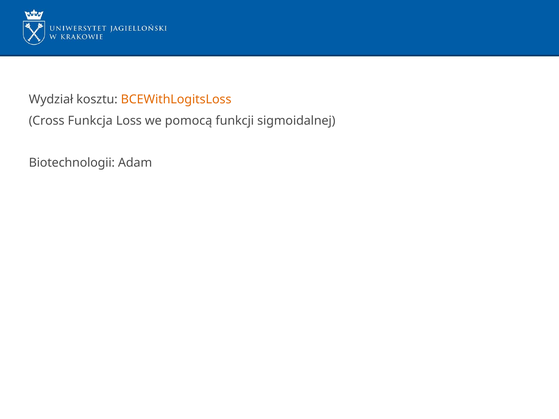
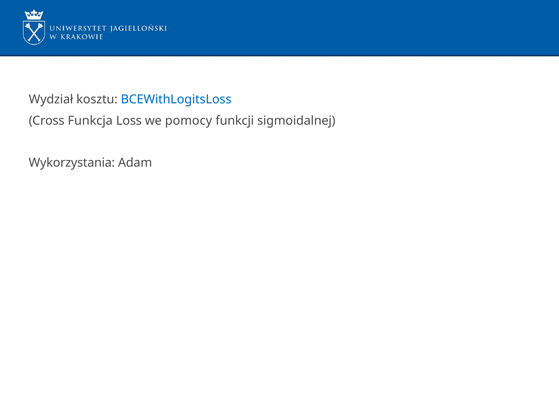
BCEWithLogitsLoss colour: orange -> blue
pomocą: pomocą -> pomocy
Biotechnologii: Biotechnologii -> Wykorzystania
